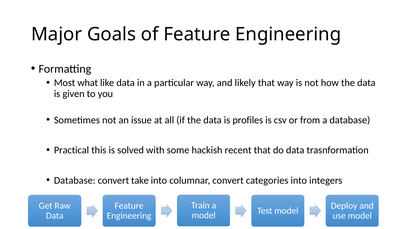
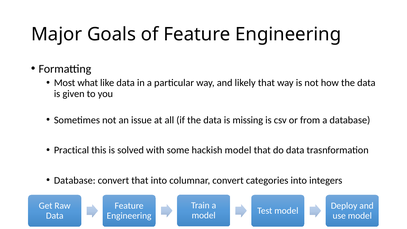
profiles: profiles -> missing
hackish recent: recent -> model
convert take: take -> that
